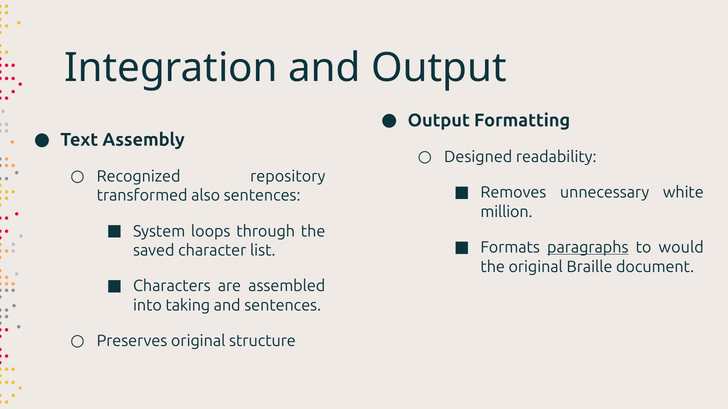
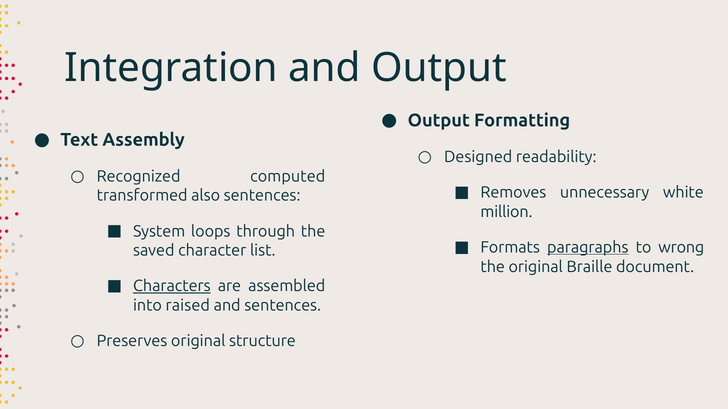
repository: repository -> computed
would: would -> wrong
Characters underline: none -> present
taking: taking -> raised
